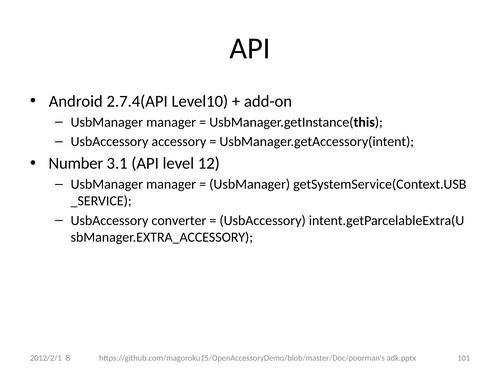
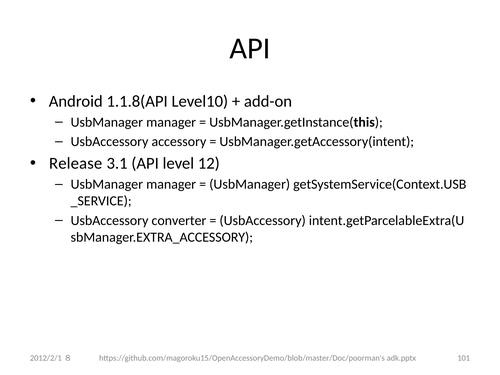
2.7.4(API: 2.7.4(API -> 1.1.8(API
Number: Number -> Release
